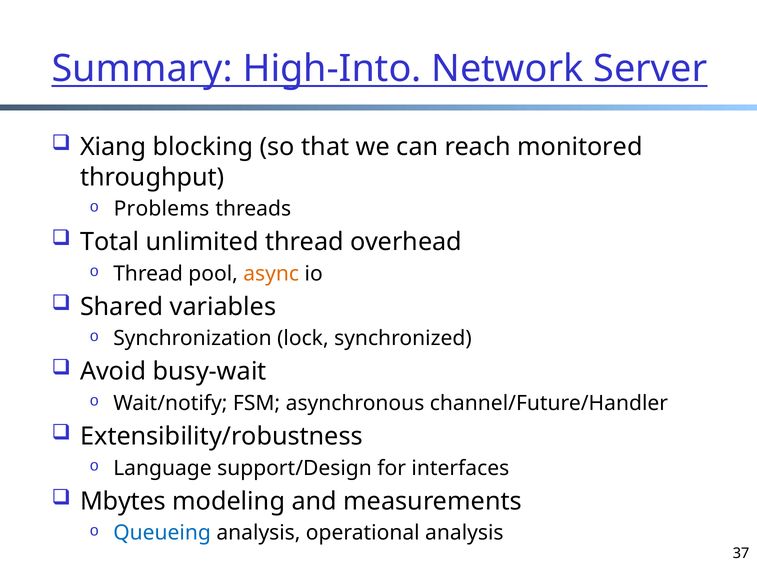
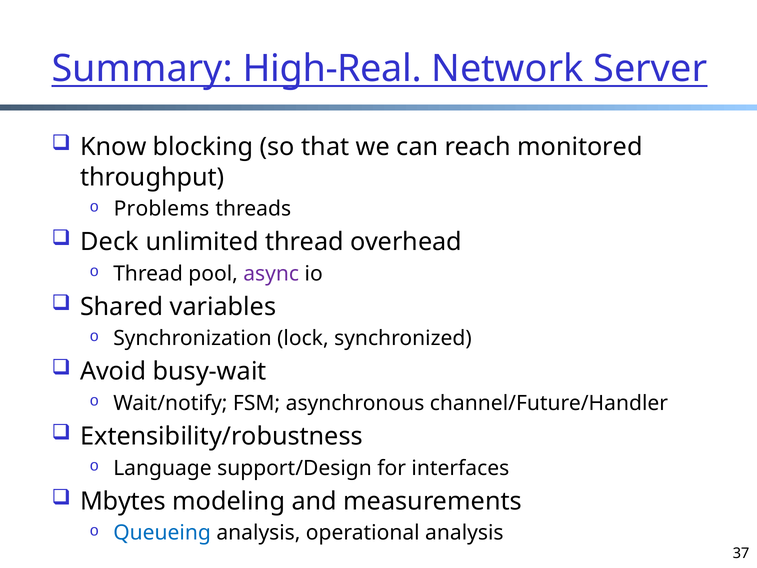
High-Into: High-Into -> High-Real
Xiang: Xiang -> Know
Total: Total -> Deck
async colour: orange -> purple
